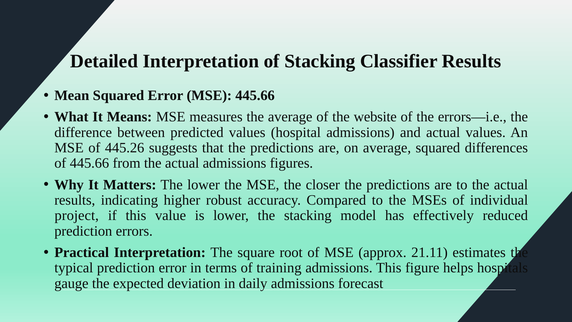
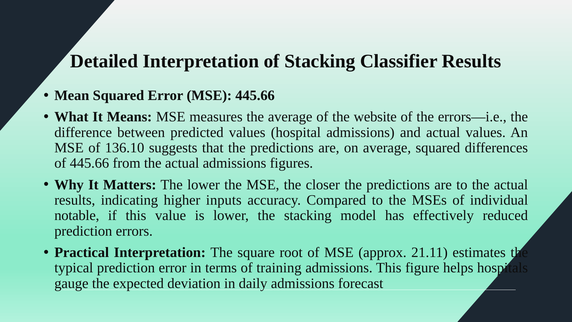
445.26: 445.26 -> 136.10
robust: robust -> inputs
project: project -> notable
